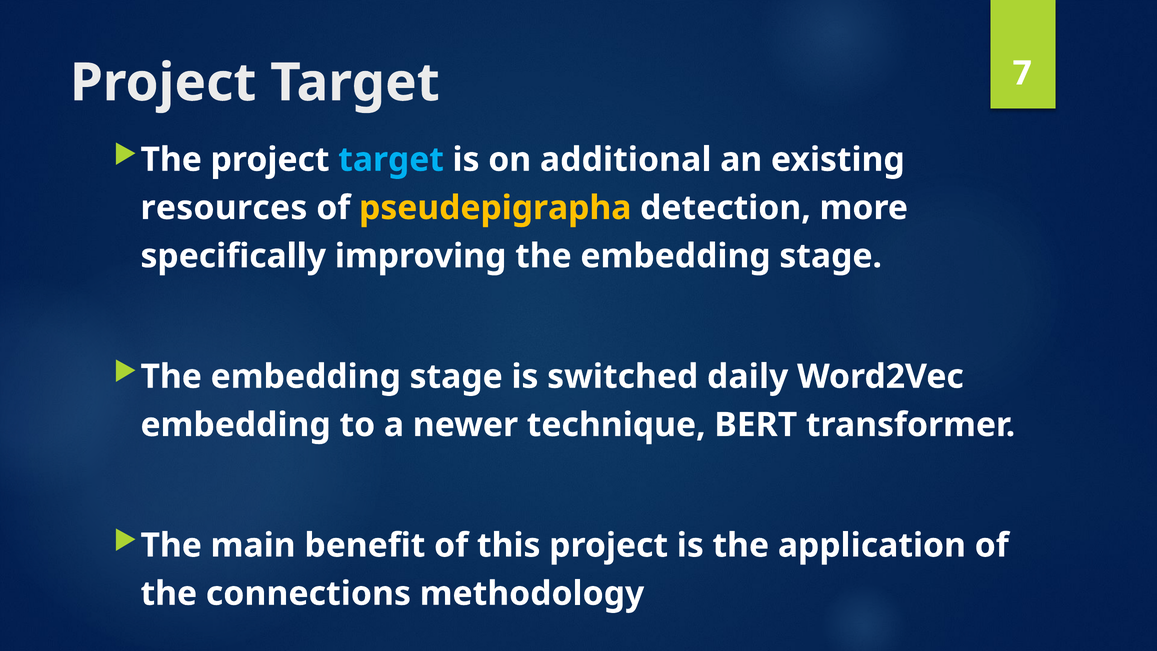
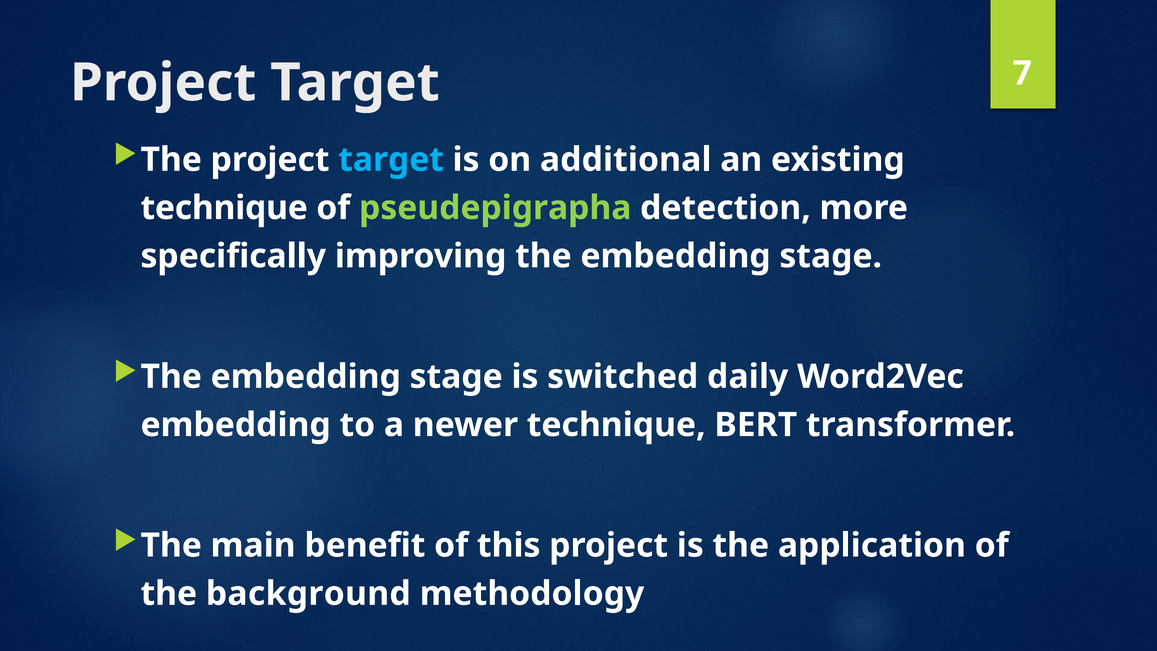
resources at (224, 208): resources -> technique
pseudepigrapha colour: yellow -> light green
connections: connections -> background
